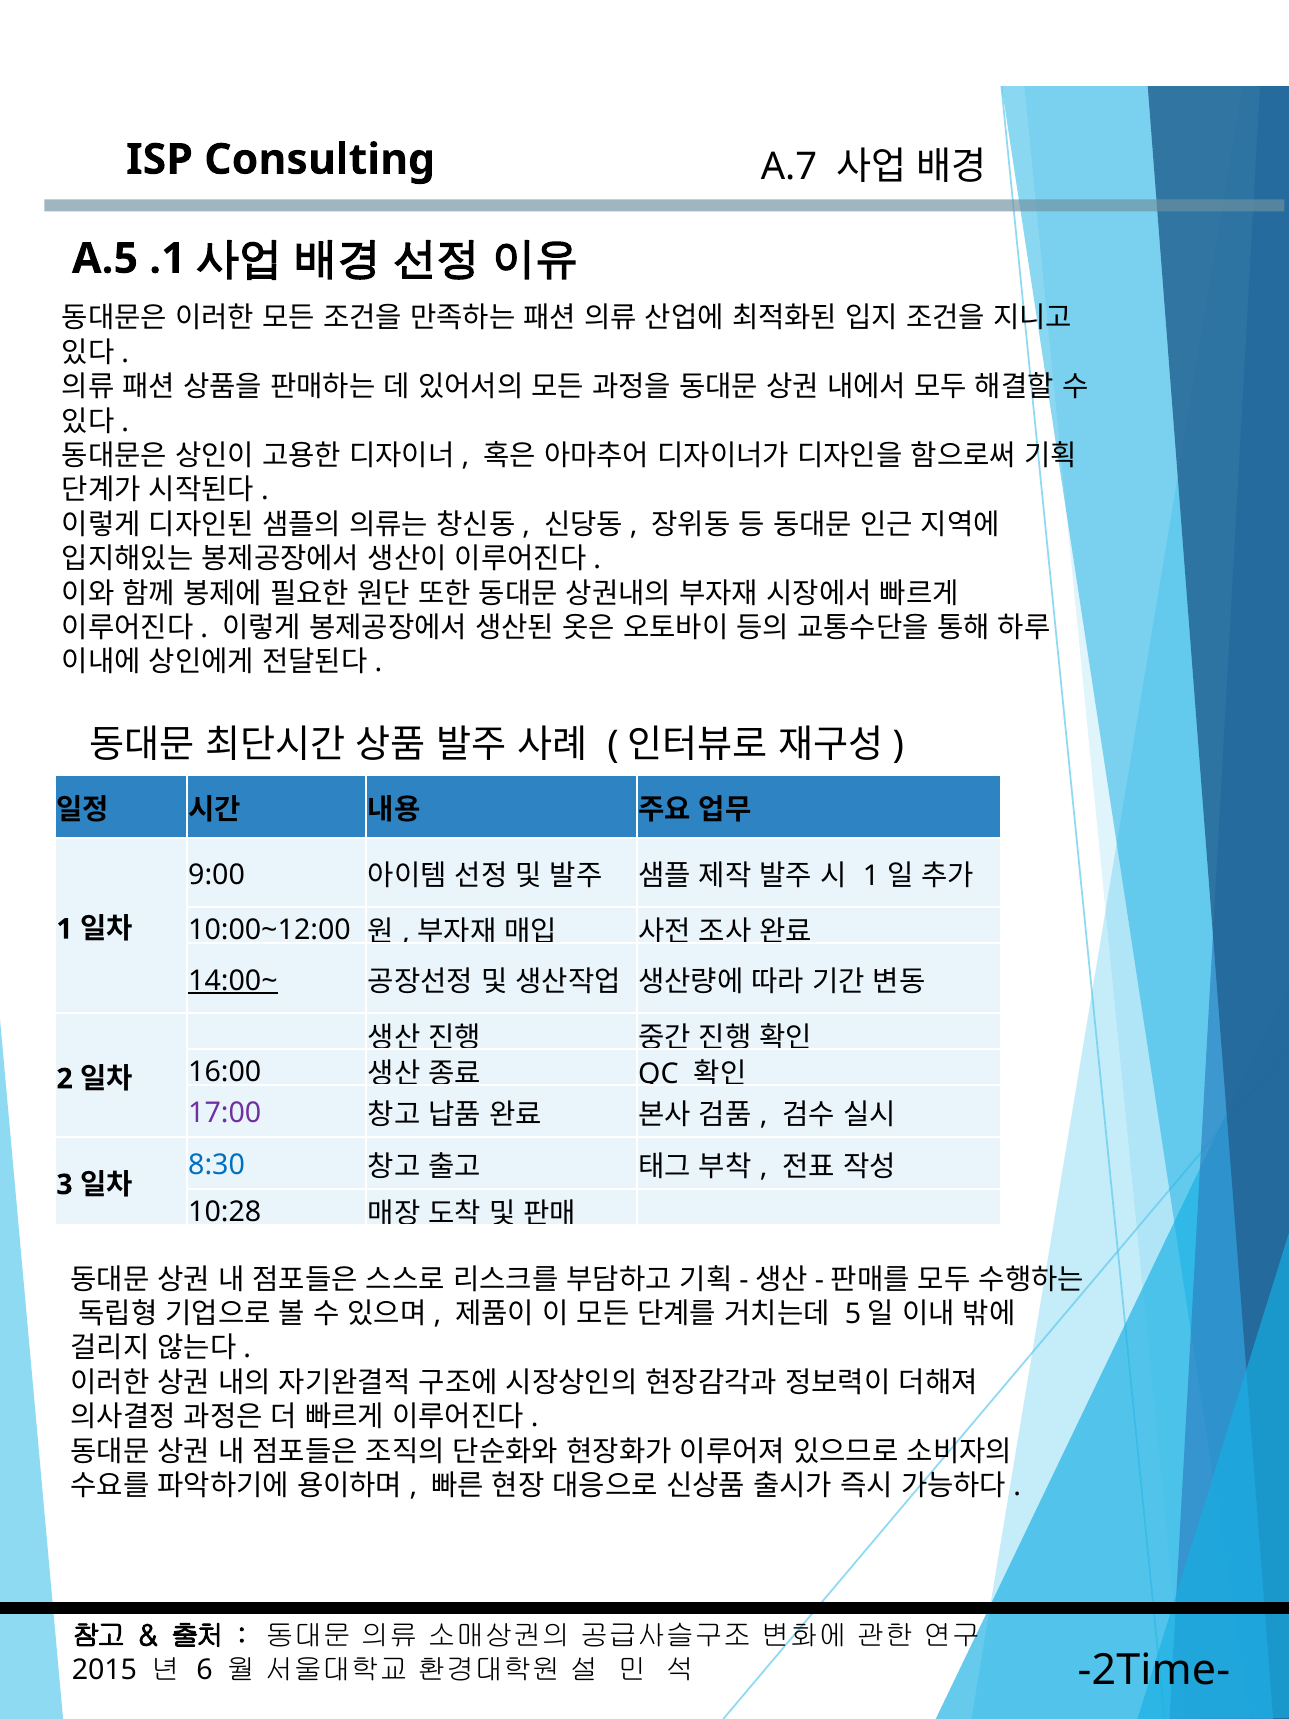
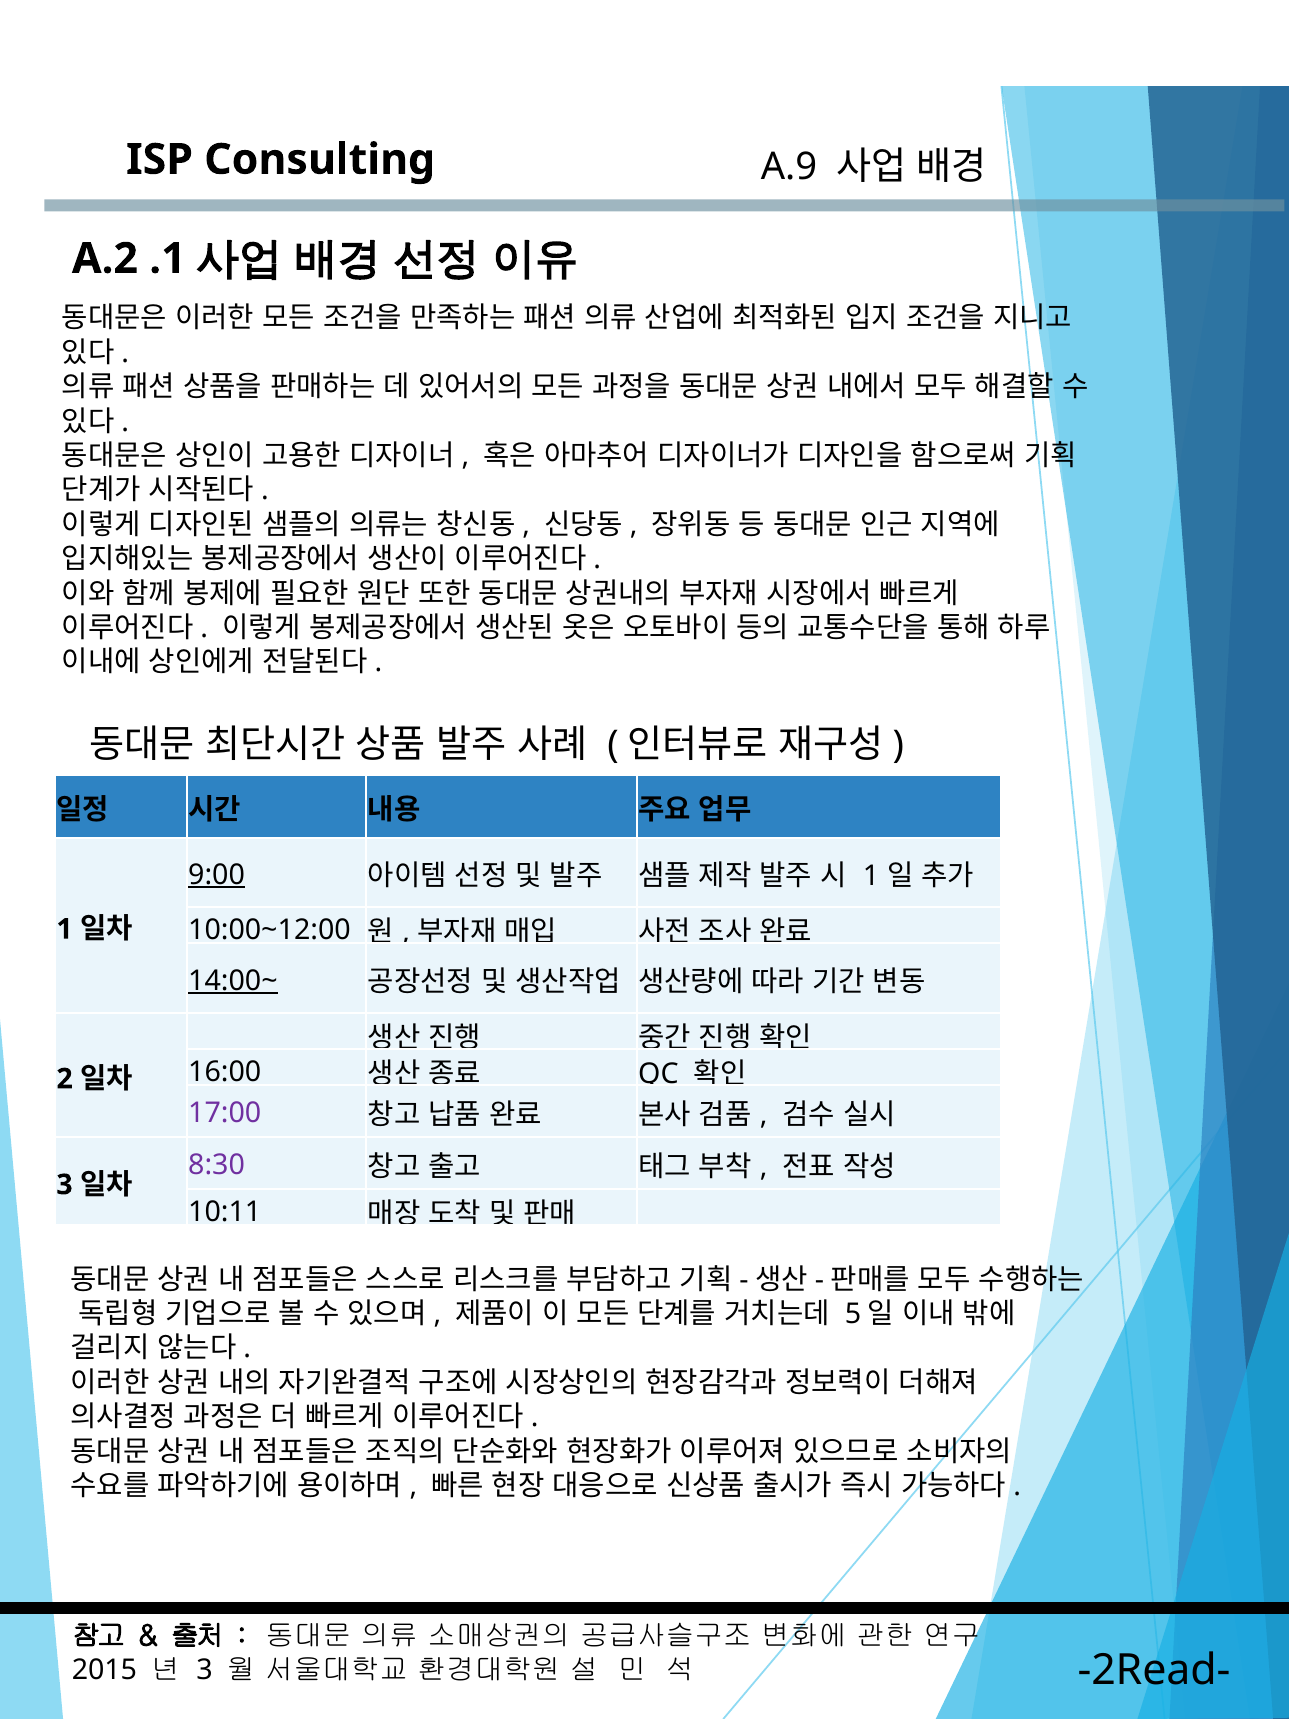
A.7: A.7 -> A.9
A.5: A.5 -> A.2
9:00 underline: none -> present
8:30 colour: blue -> purple
10:28: 10:28 -> 10:11
-2Time-: -2Time- -> -2Read-
6 at (204, 1670): 6 -> 3
